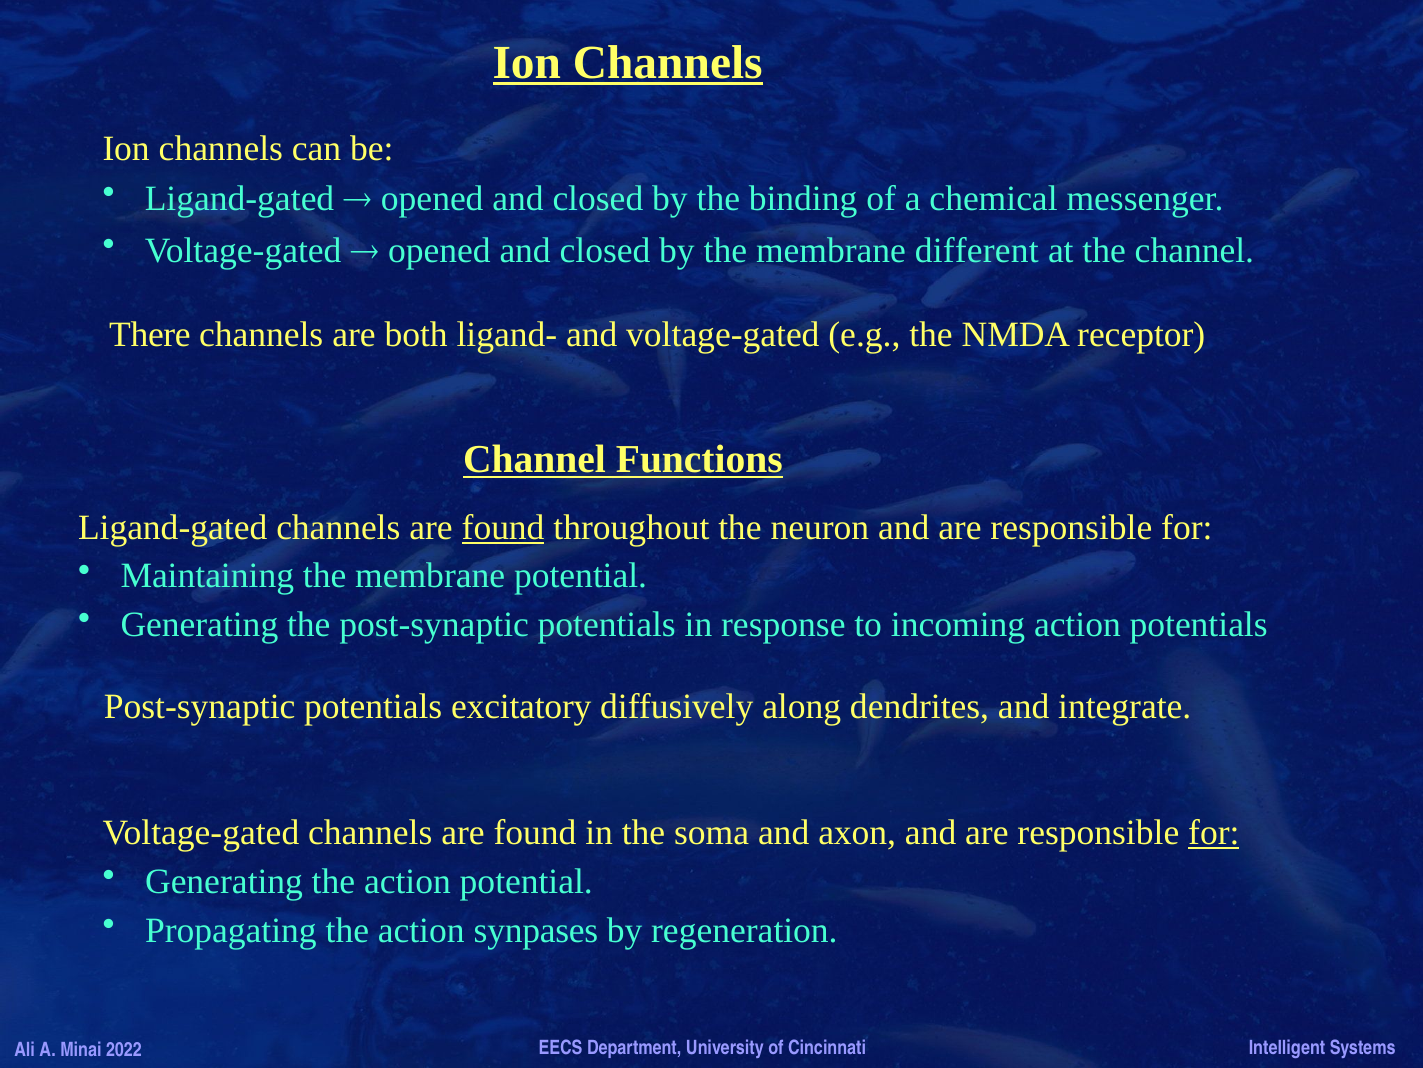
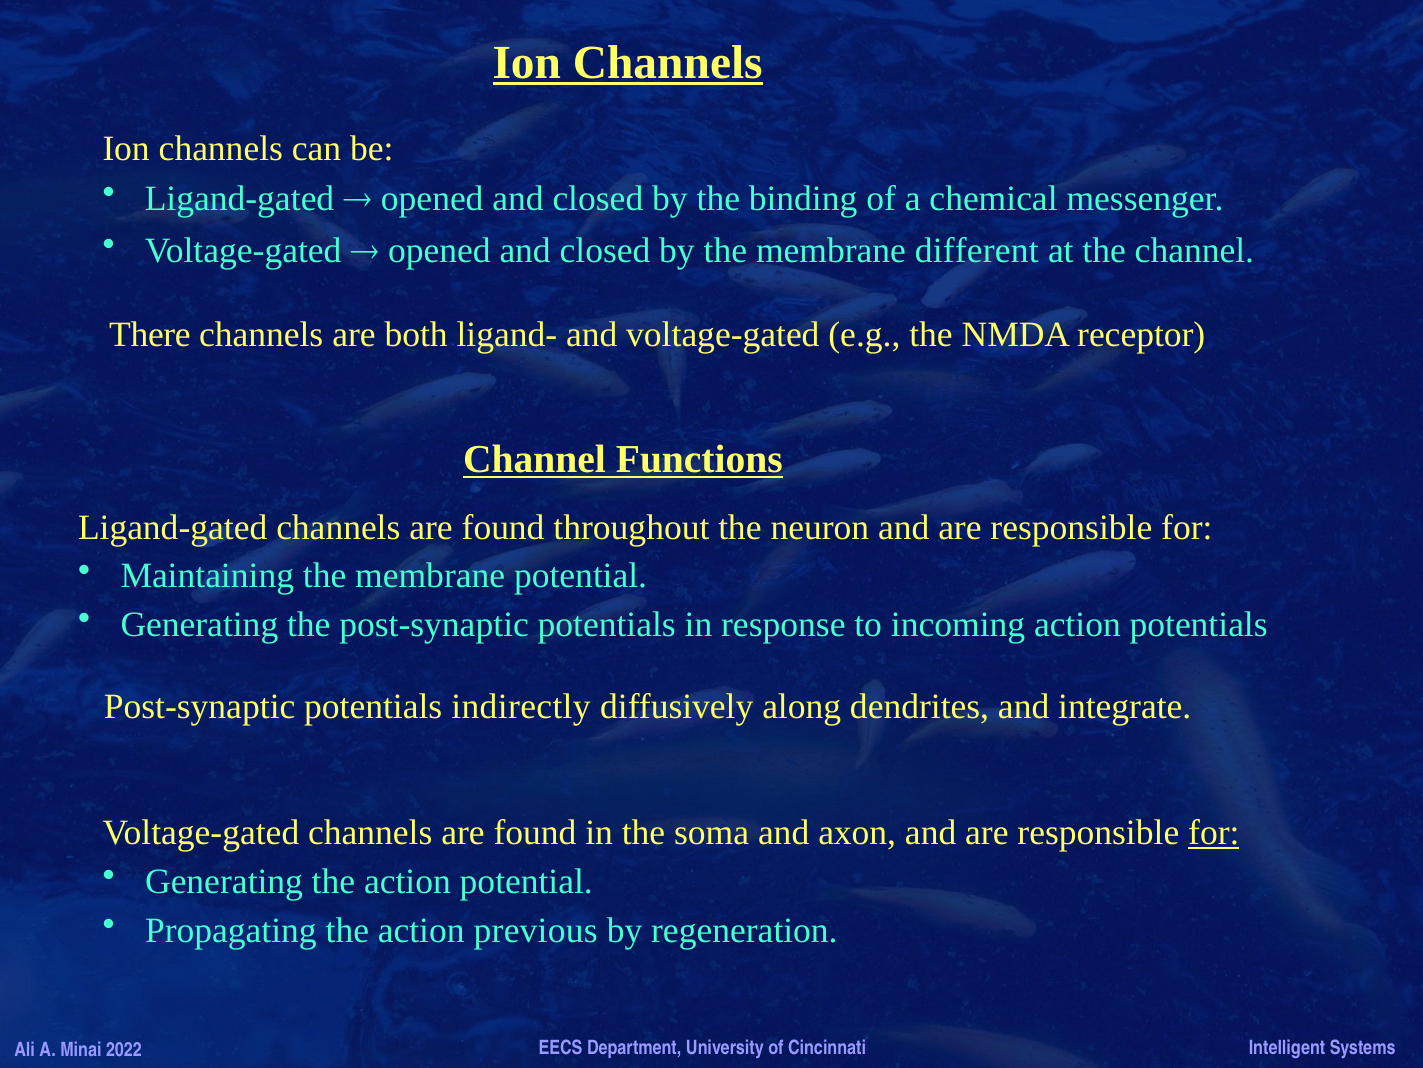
found at (503, 527) underline: present -> none
excitatory: excitatory -> indirectly
synpases: synpases -> previous
